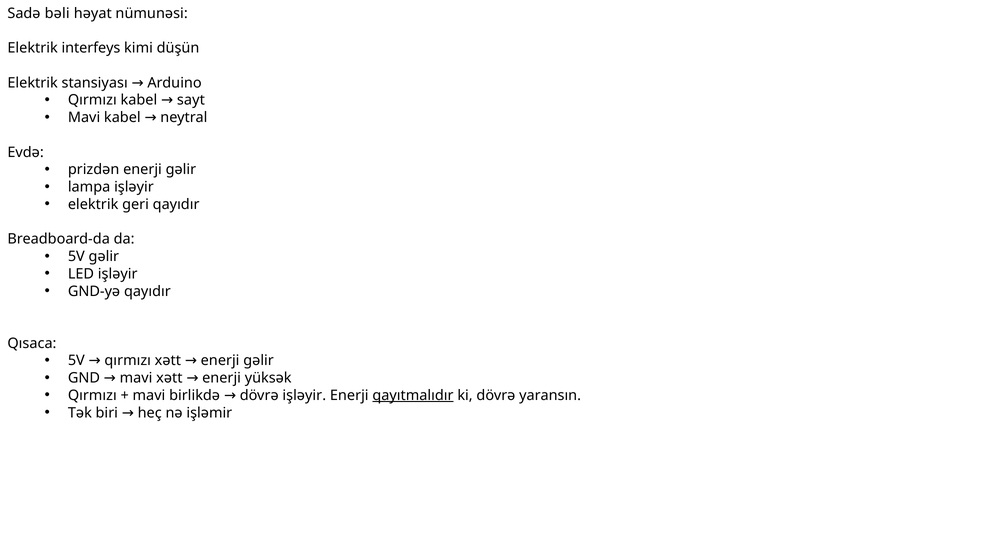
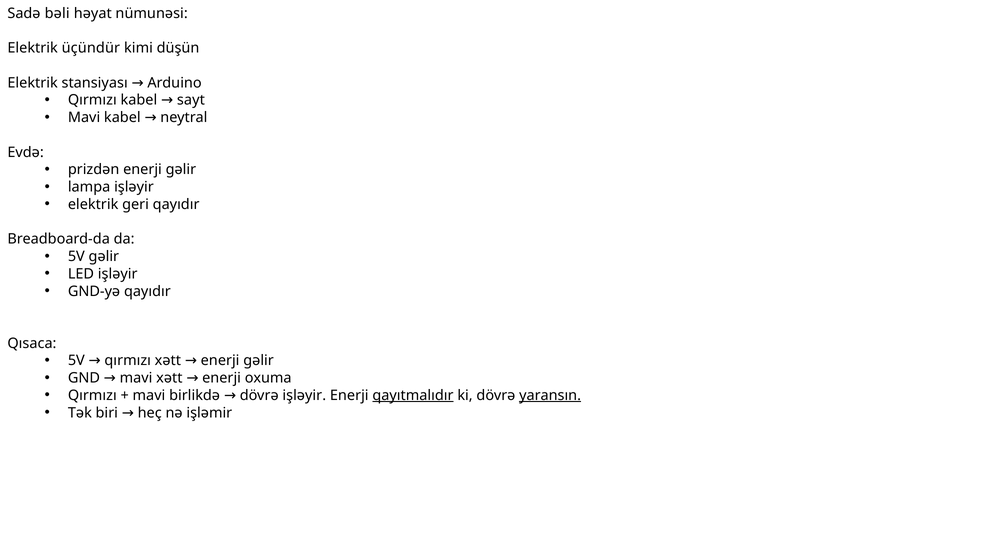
interfeys: interfeys -> üçündür
yüksək: yüksək -> oxuma
yaransın underline: none -> present
